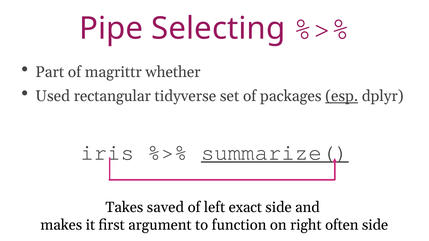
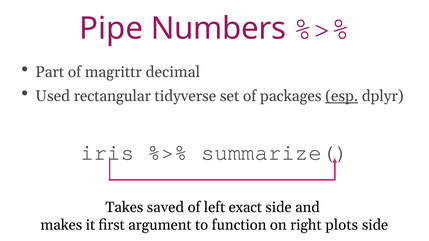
Selecting: Selecting -> Numbers
whether: whether -> decimal
summarize( underline: present -> none
often: often -> plots
